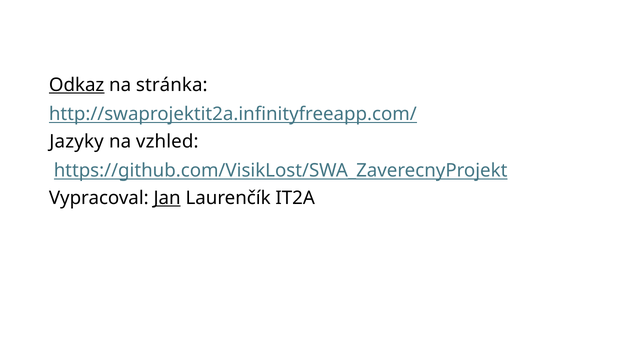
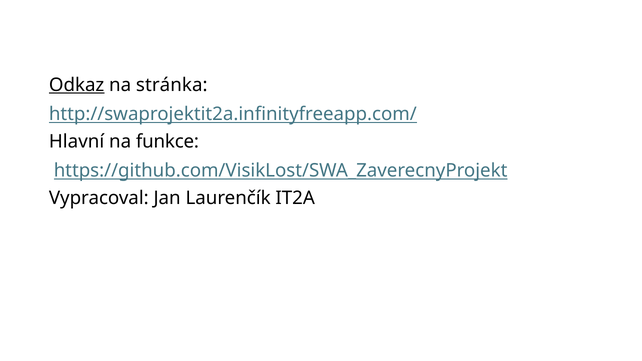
Jazyky: Jazyky -> Hlavní
vzhled: vzhled -> funkce
Jan underline: present -> none
